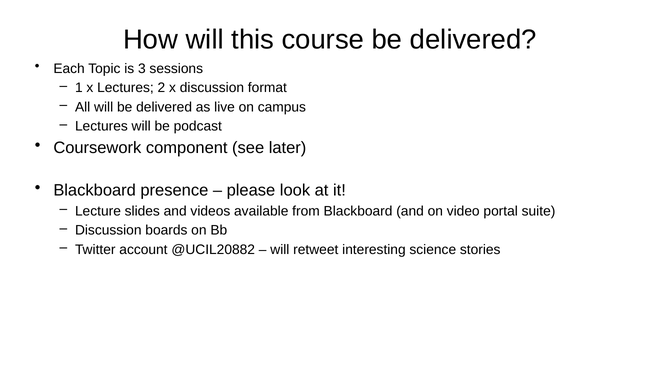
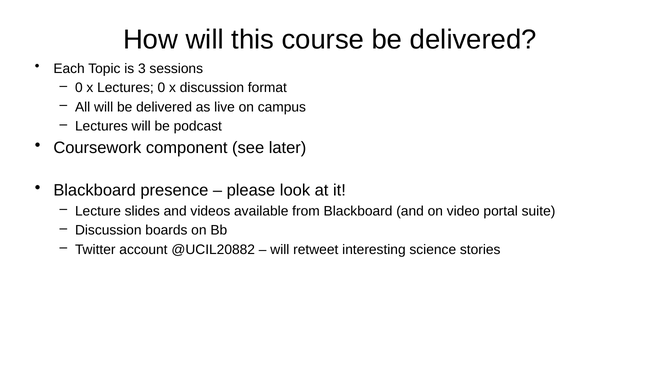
1 at (79, 88): 1 -> 0
Lectures 2: 2 -> 0
